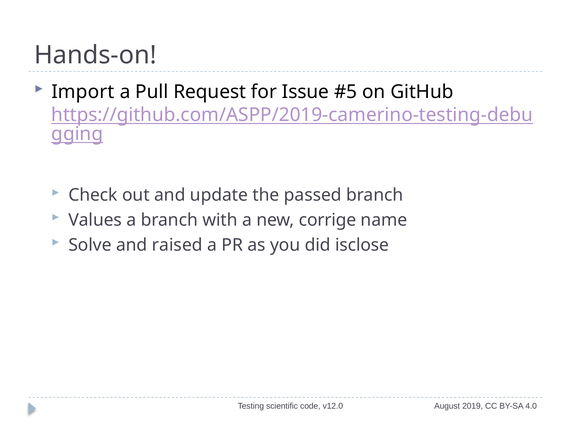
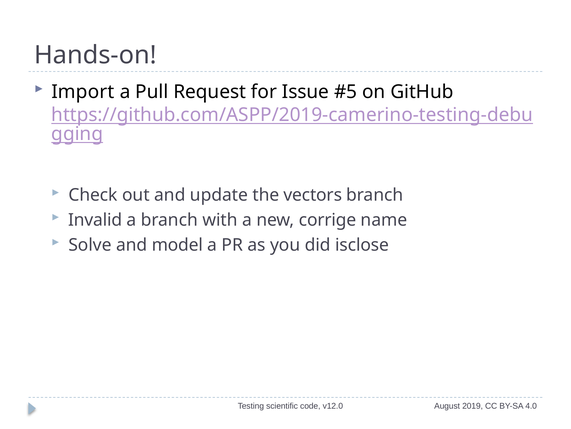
passed: passed -> vectors
Values: Values -> Invalid
raised: raised -> model
